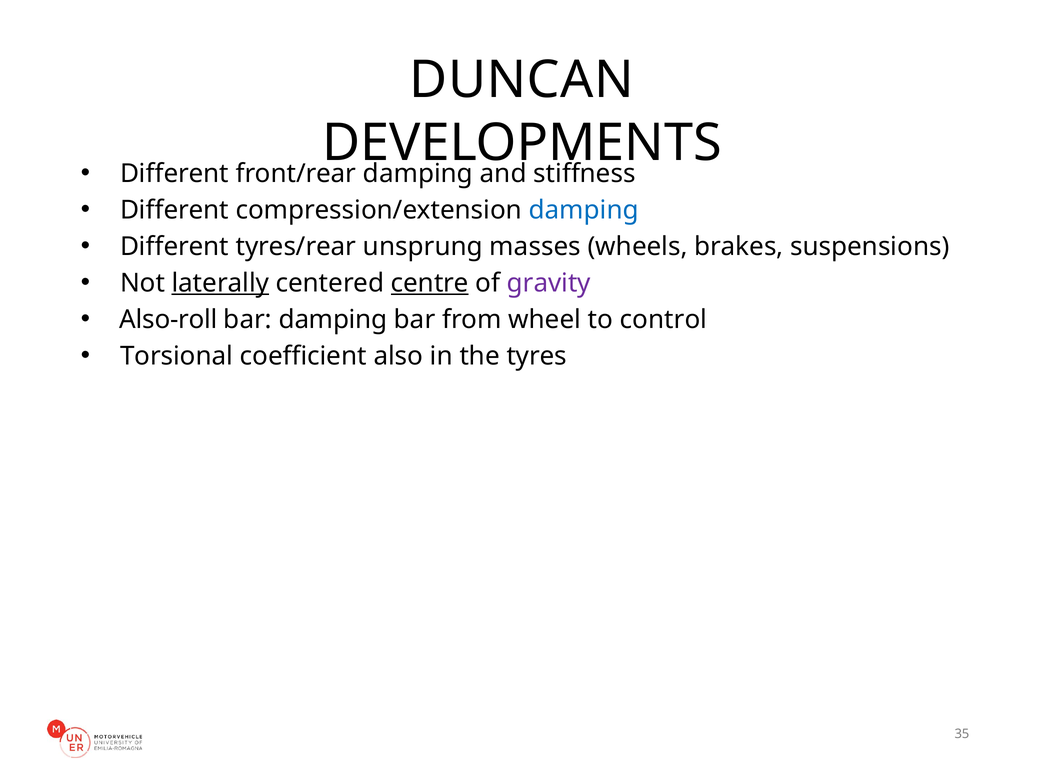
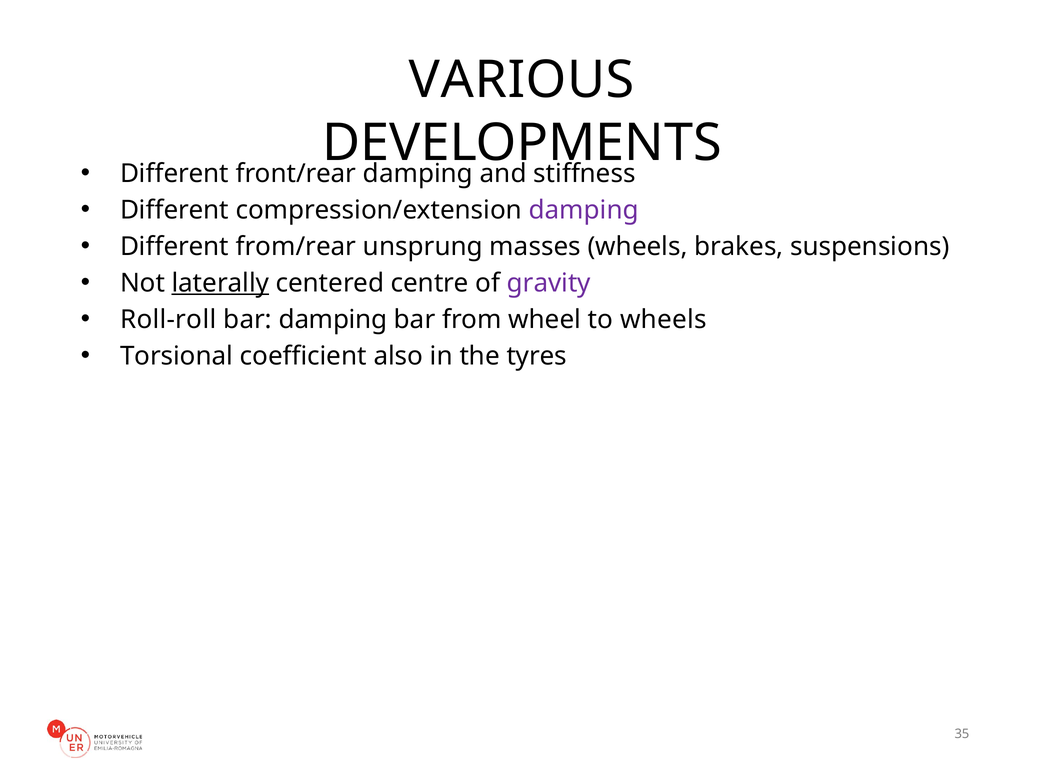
DUNCAN: DUNCAN -> VARIOUS
damping at (584, 210) colour: blue -> purple
tyres/rear: tyres/rear -> from/rear
centre underline: present -> none
Also-roll: Also-roll -> Roll-roll
to control: control -> wheels
